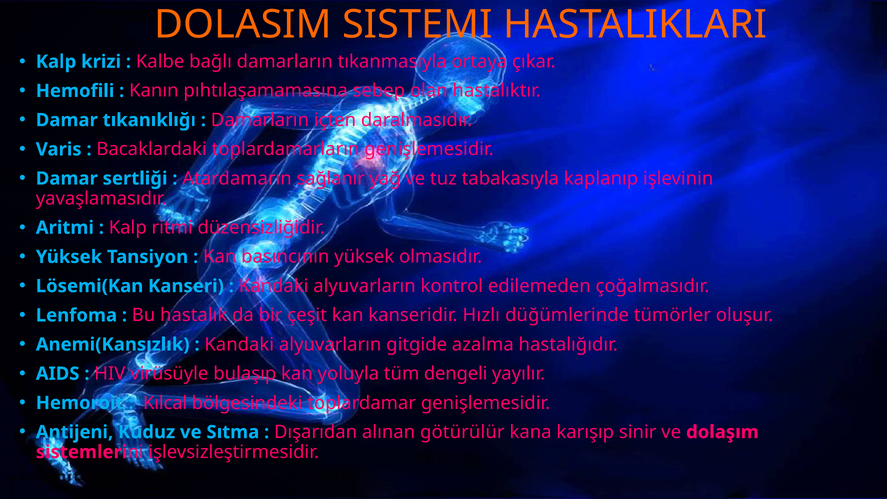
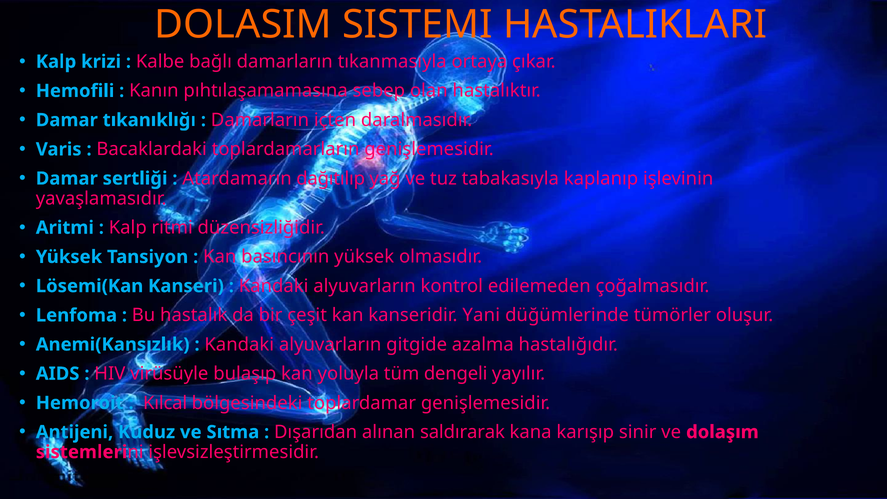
sağlanır: sağlanır -> dağıtılıp
Hızlı: Hızlı -> Yani
götürülür: götürülür -> saldırarak
